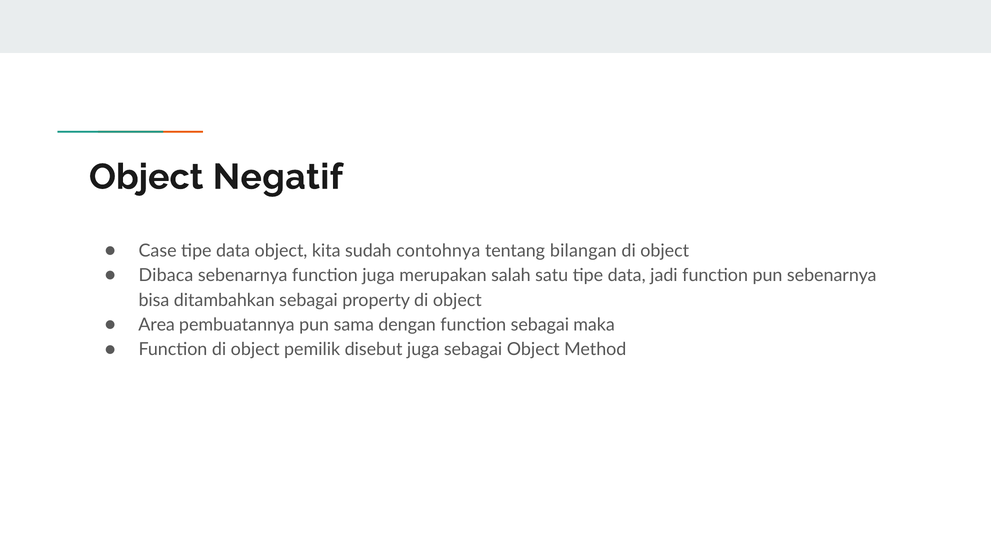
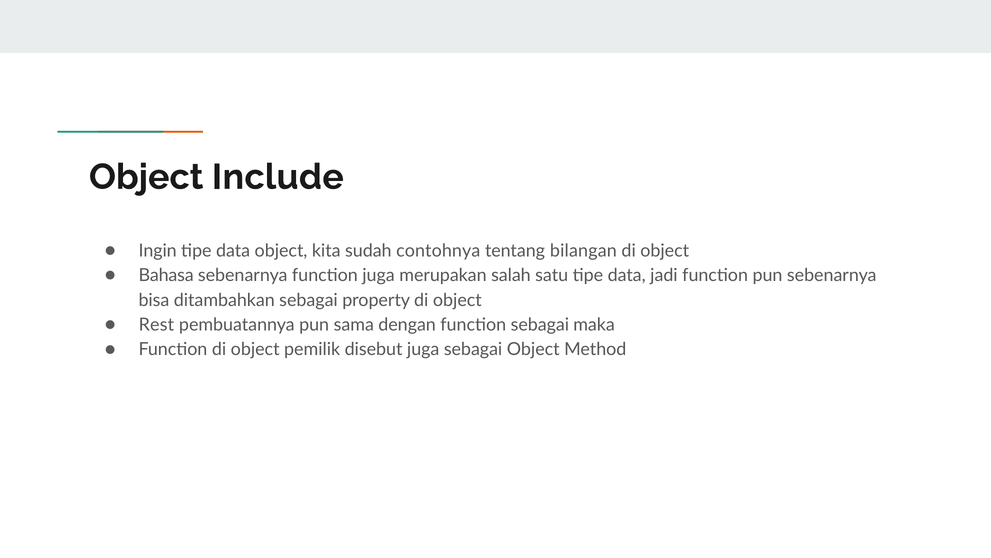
Negatif: Negatif -> Include
Case: Case -> Ingin
Dibaca: Dibaca -> Bahasa
Area: Area -> Rest
